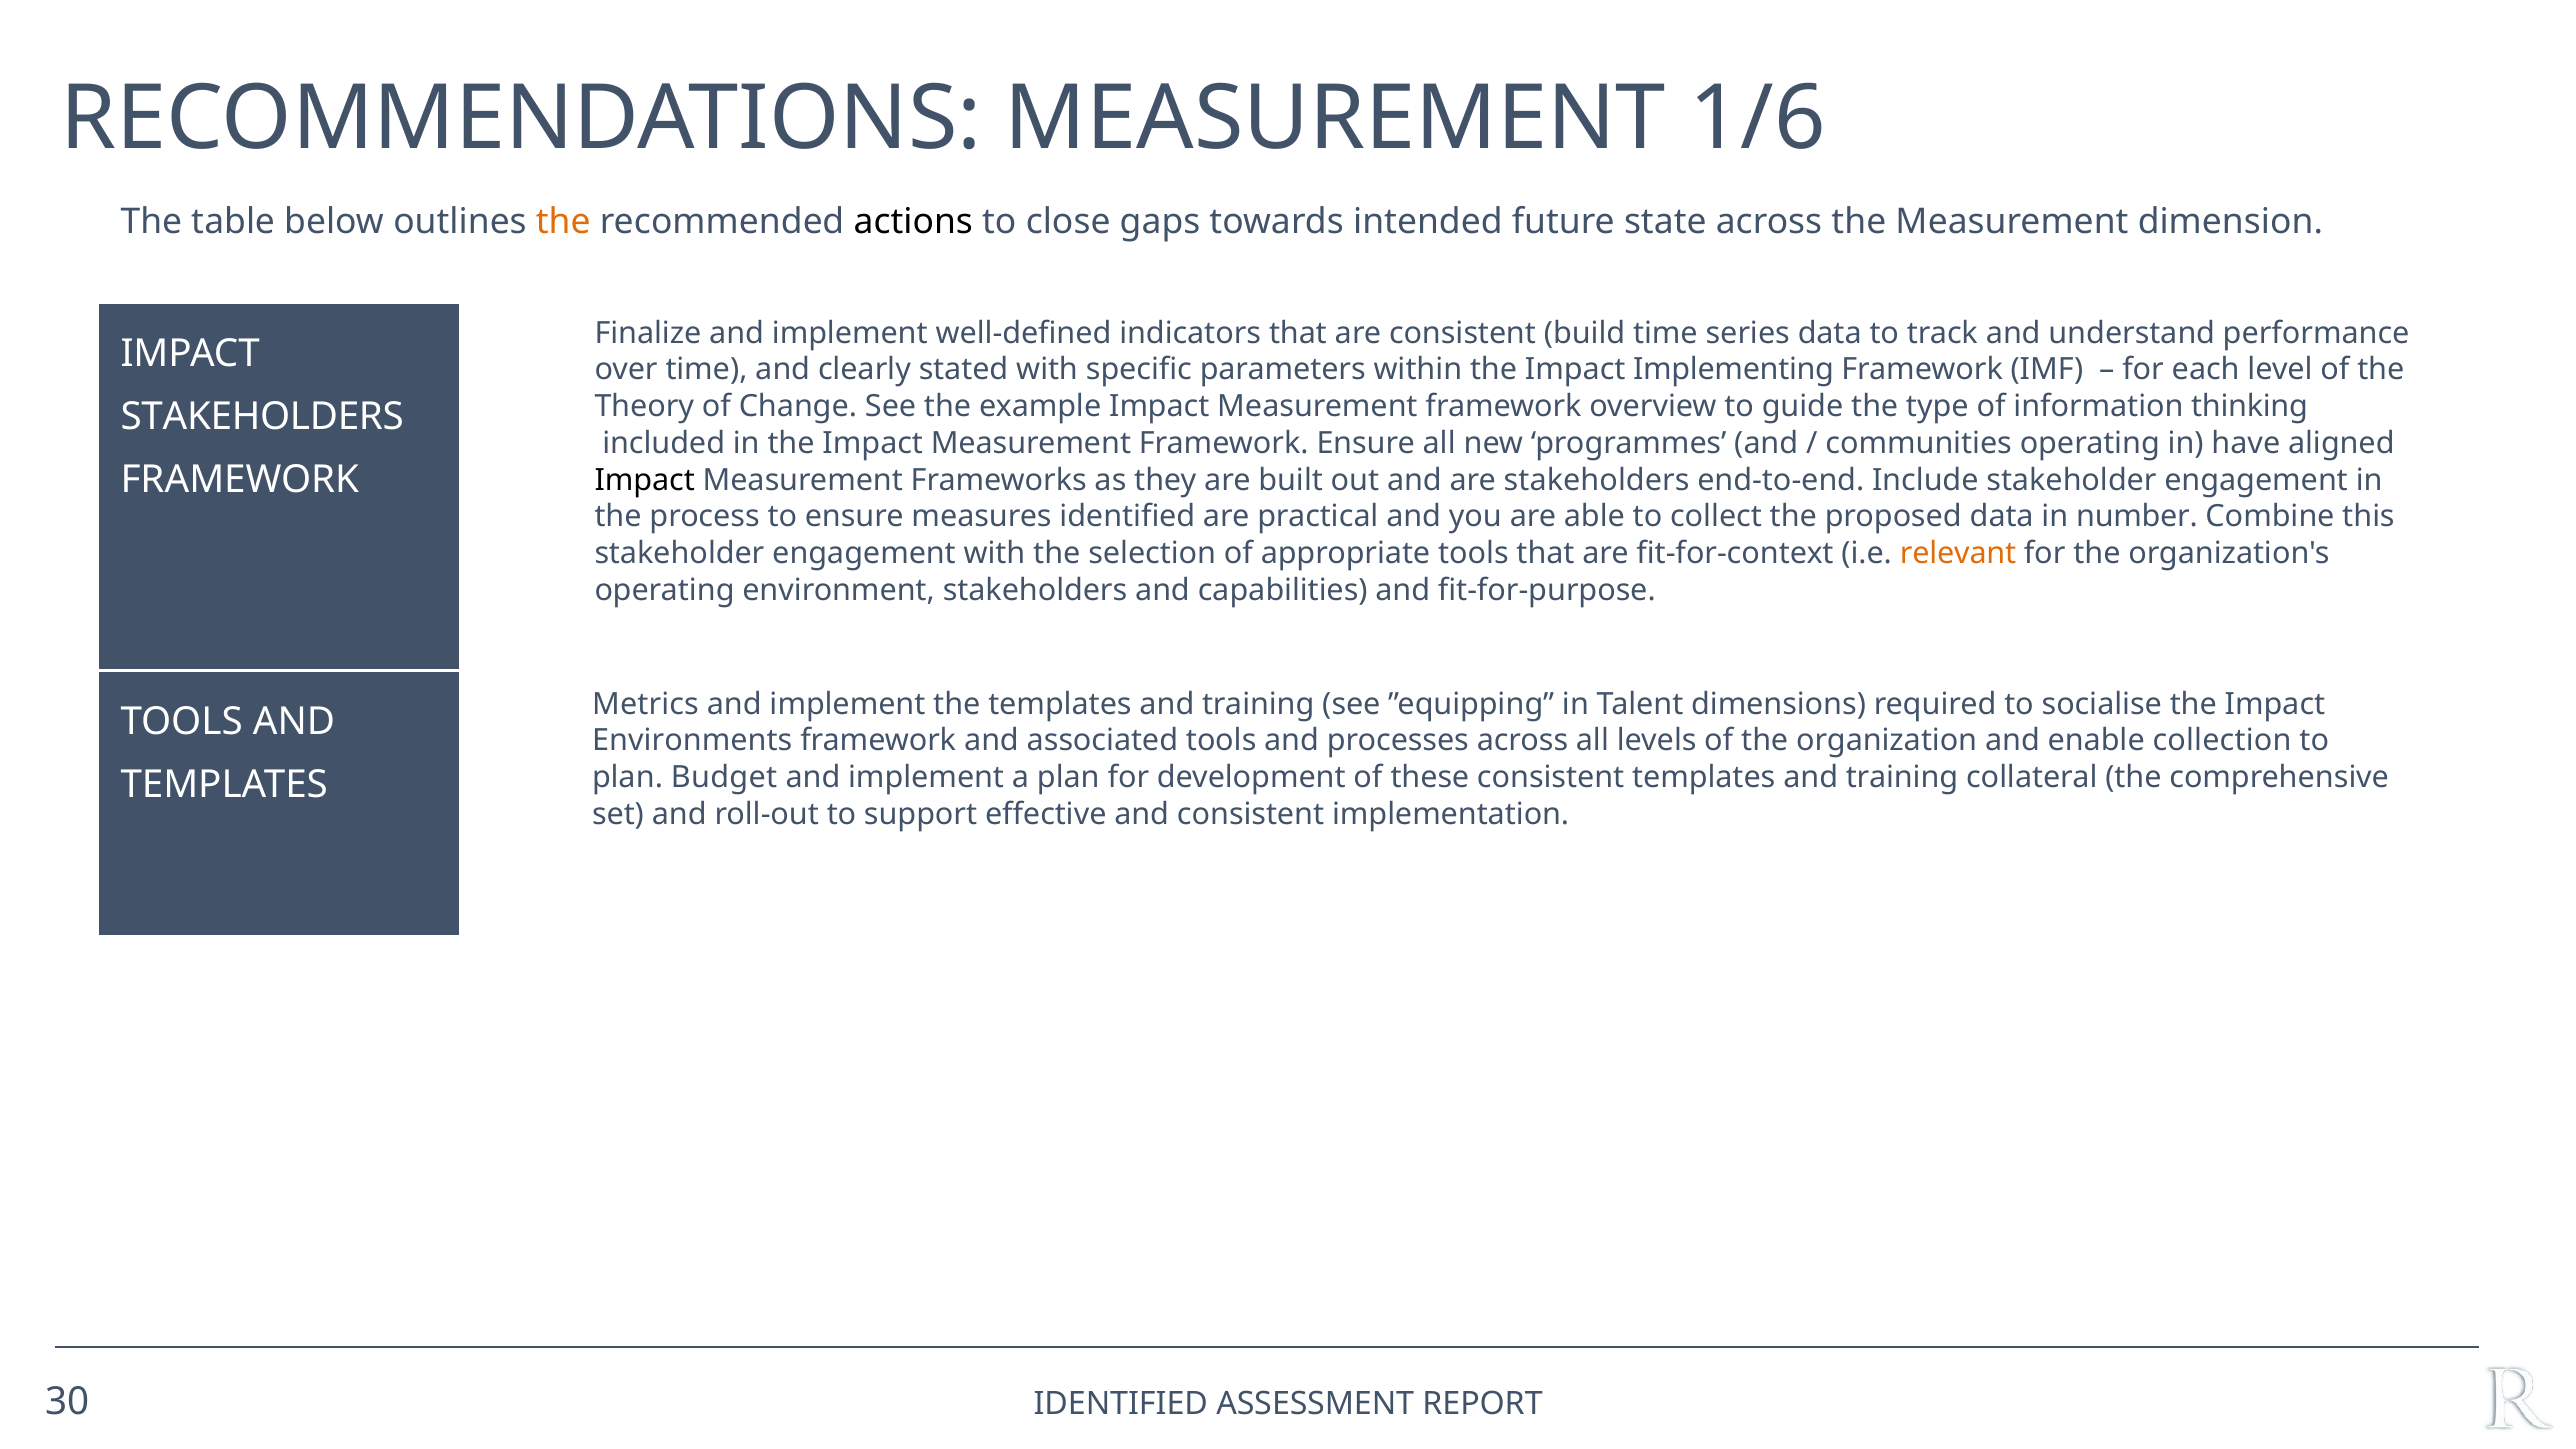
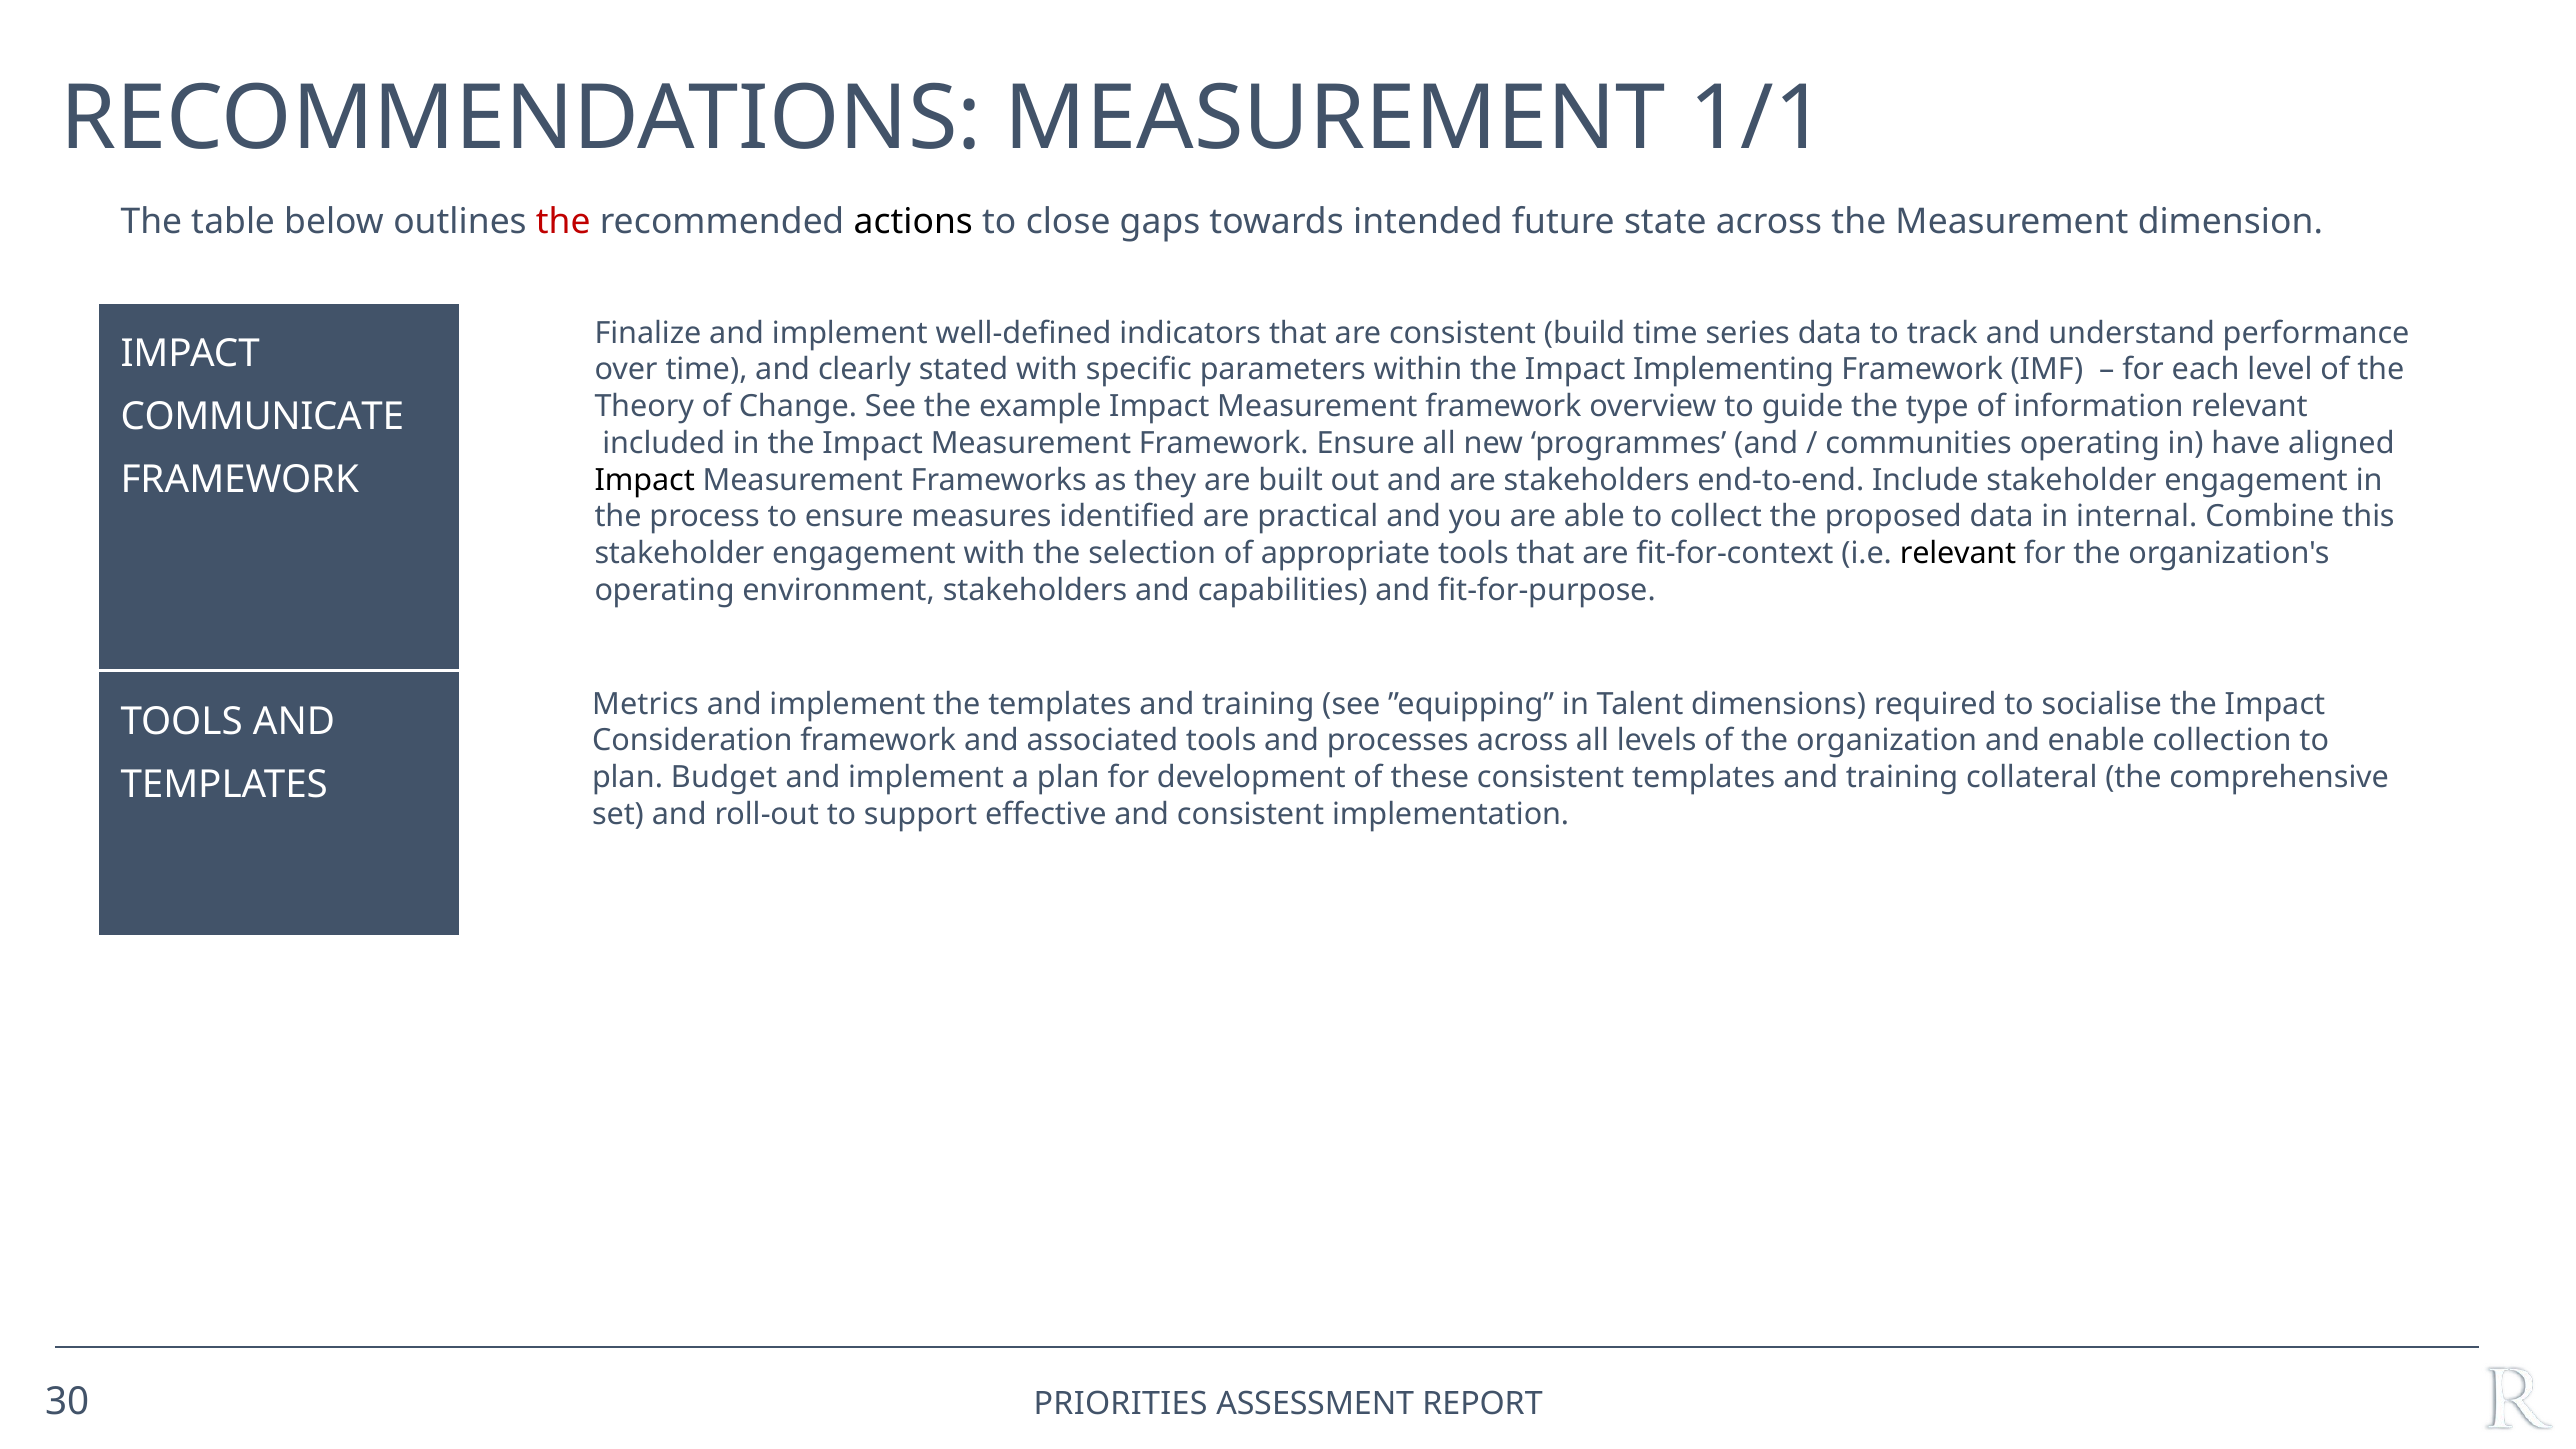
1/6: 1/6 -> 1/1
the at (563, 222) colour: orange -> red
information thinking: thinking -> relevant
STAKEHOLDERS at (262, 416): STAKEHOLDERS -> COMMUNICATE
number: number -> internal
relevant at (1958, 553) colour: orange -> black
Environments: Environments -> Consideration
IDENTIFIED at (1121, 1404): IDENTIFIED -> PRIORITIES
